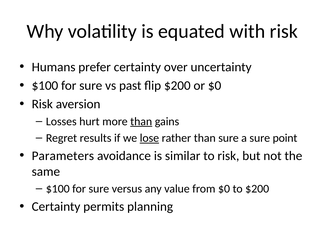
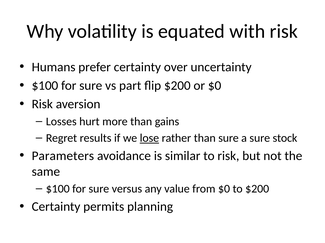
past: past -> part
than at (141, 122) underline: present -> none
point: point -> stock
